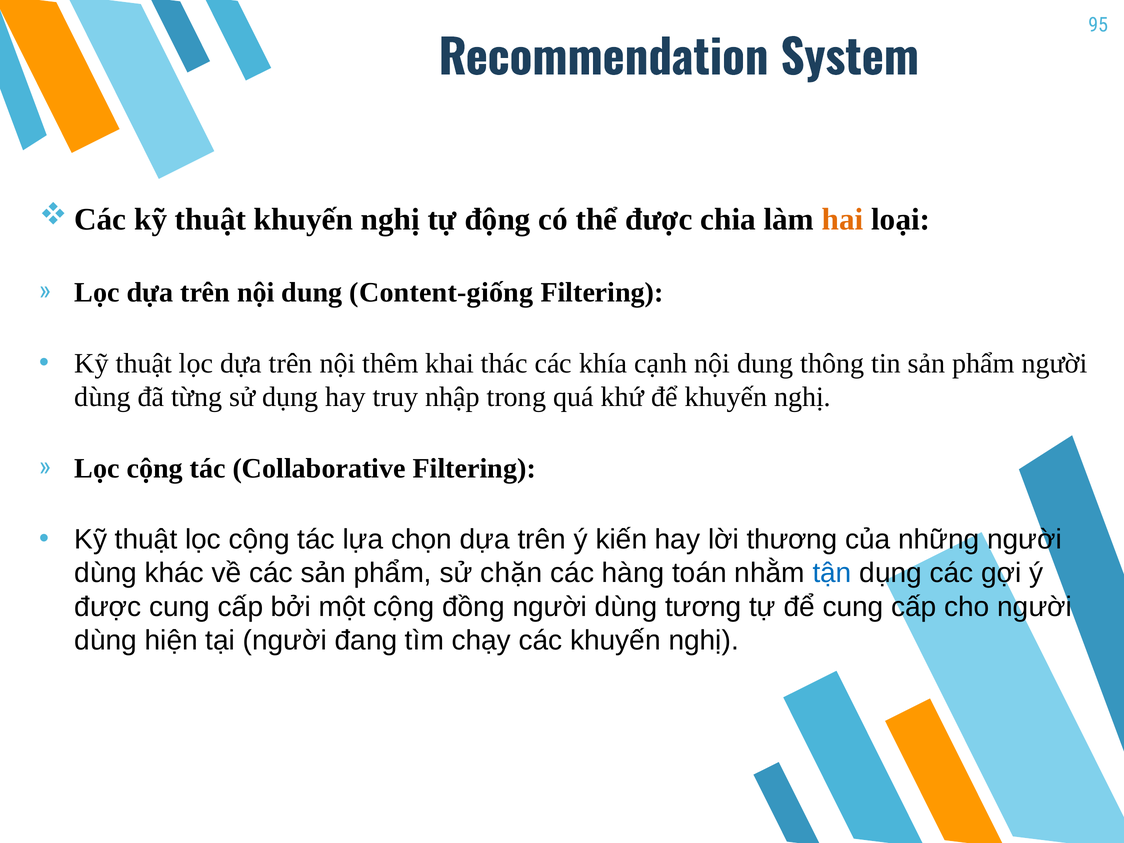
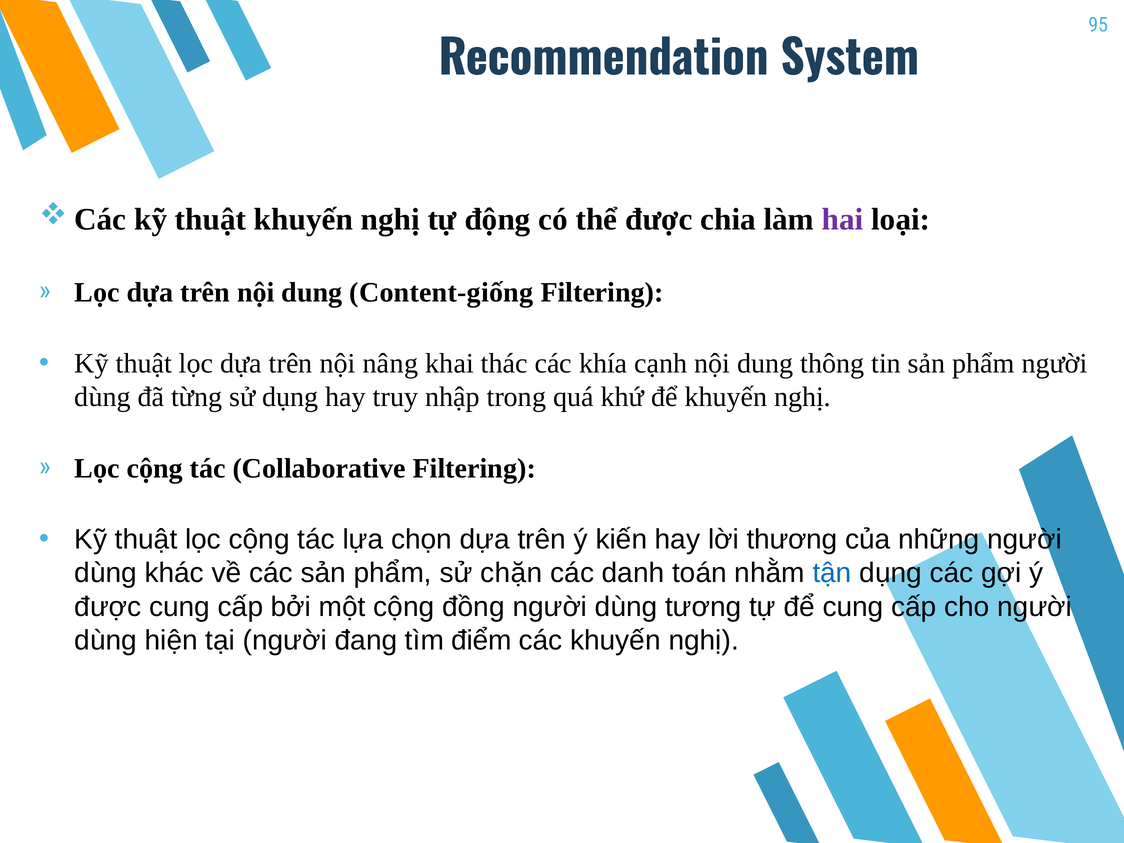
hai colour: orange -> purple
thêm: thêm -> nâng
hàng: hàng -> danh
chạy: chạy -> điểm
